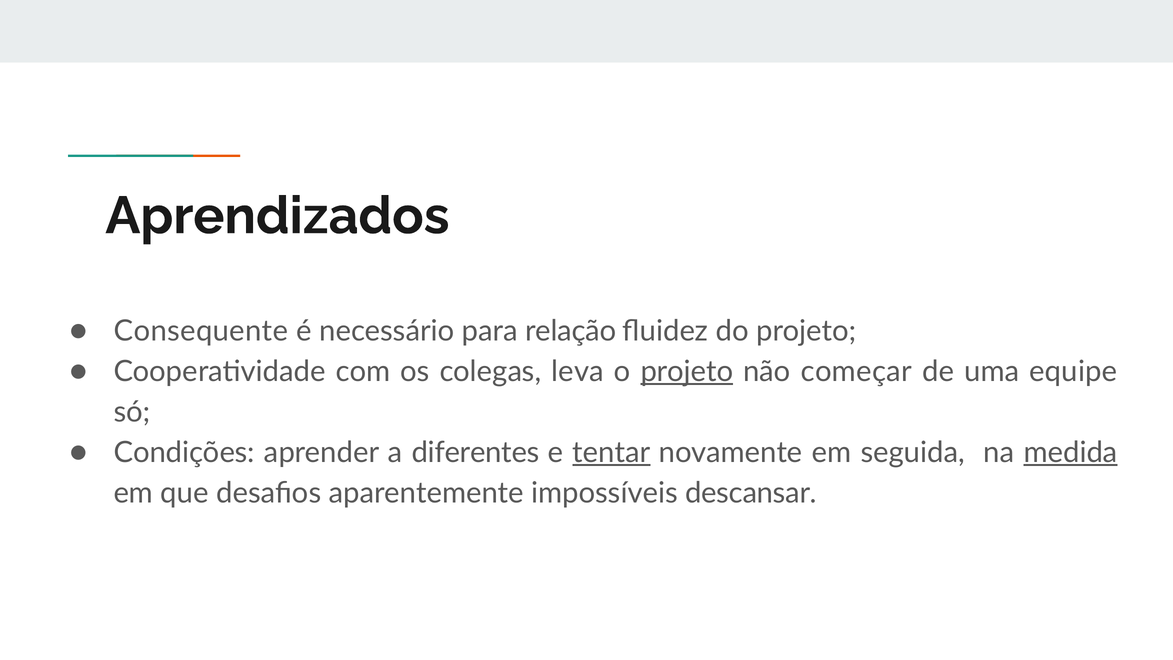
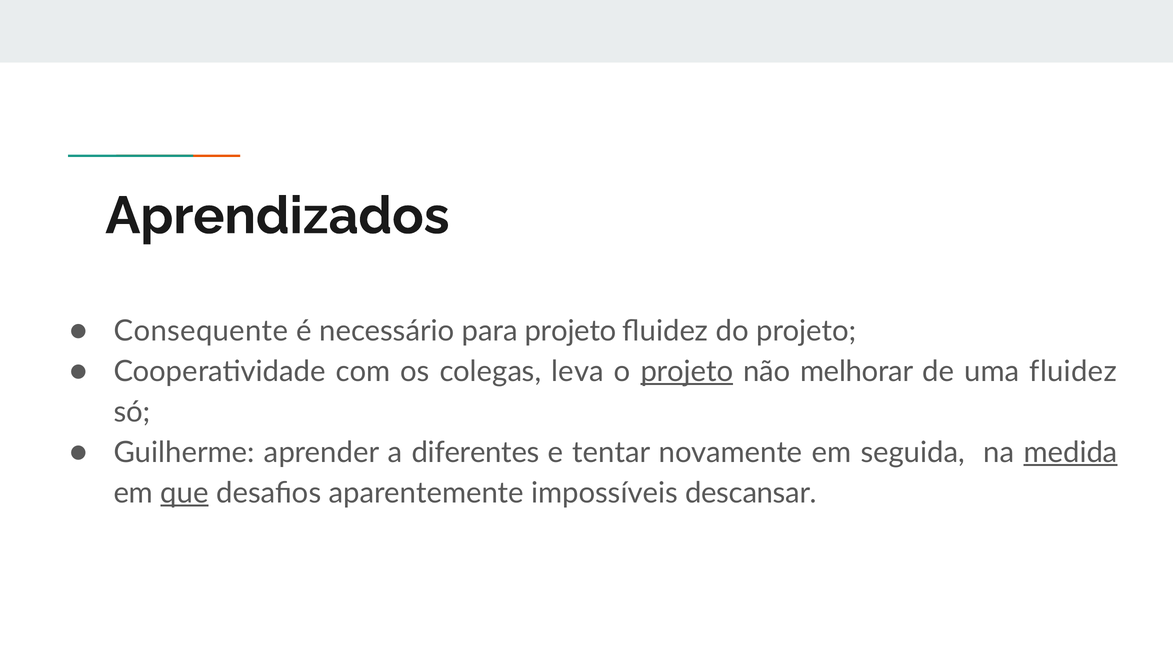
para relação: relação -> projeto
começar: começar -> melhorar
uma equipe: equipe -> fluidez
Condições: Condições -> Guilherme
tentar underline: present -> none
que underline: none -> present
